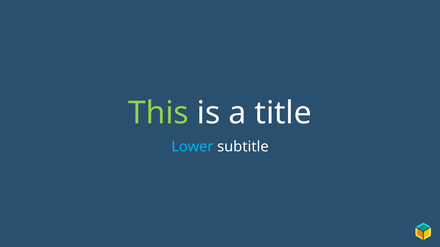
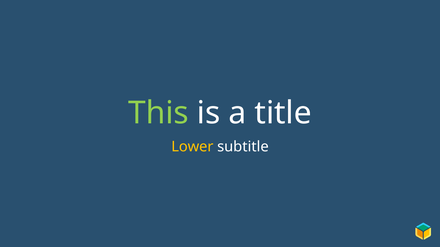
Lower colour: light blue -> yellow
